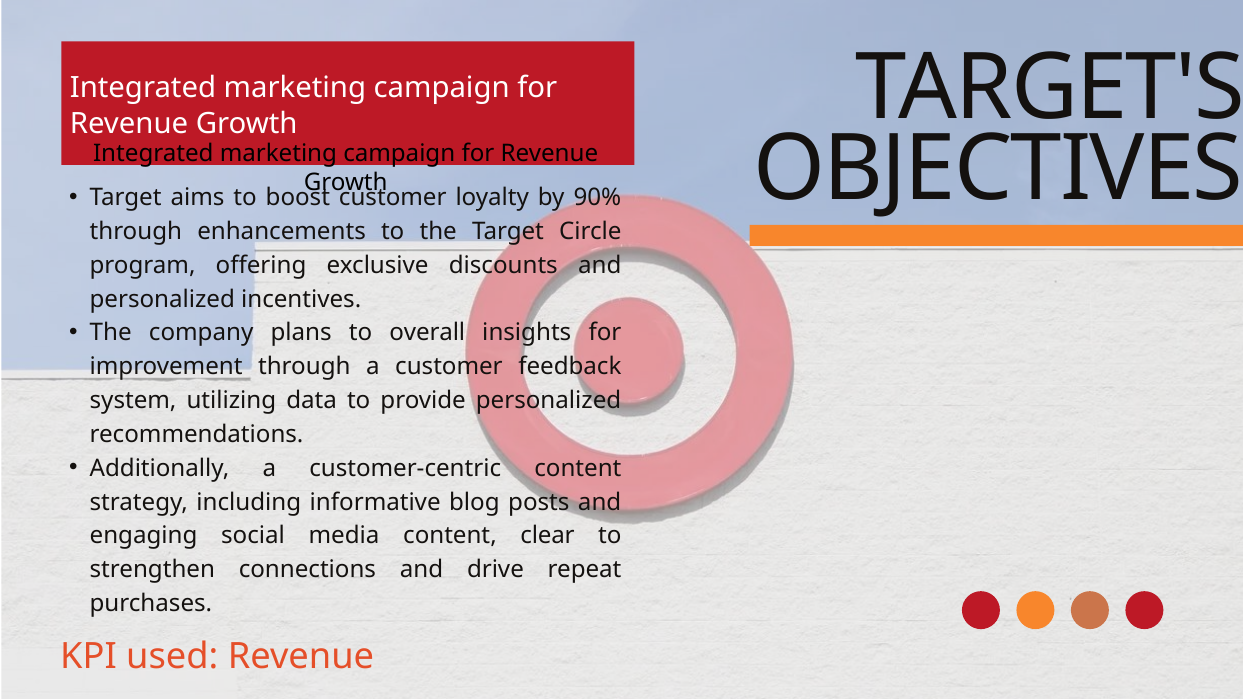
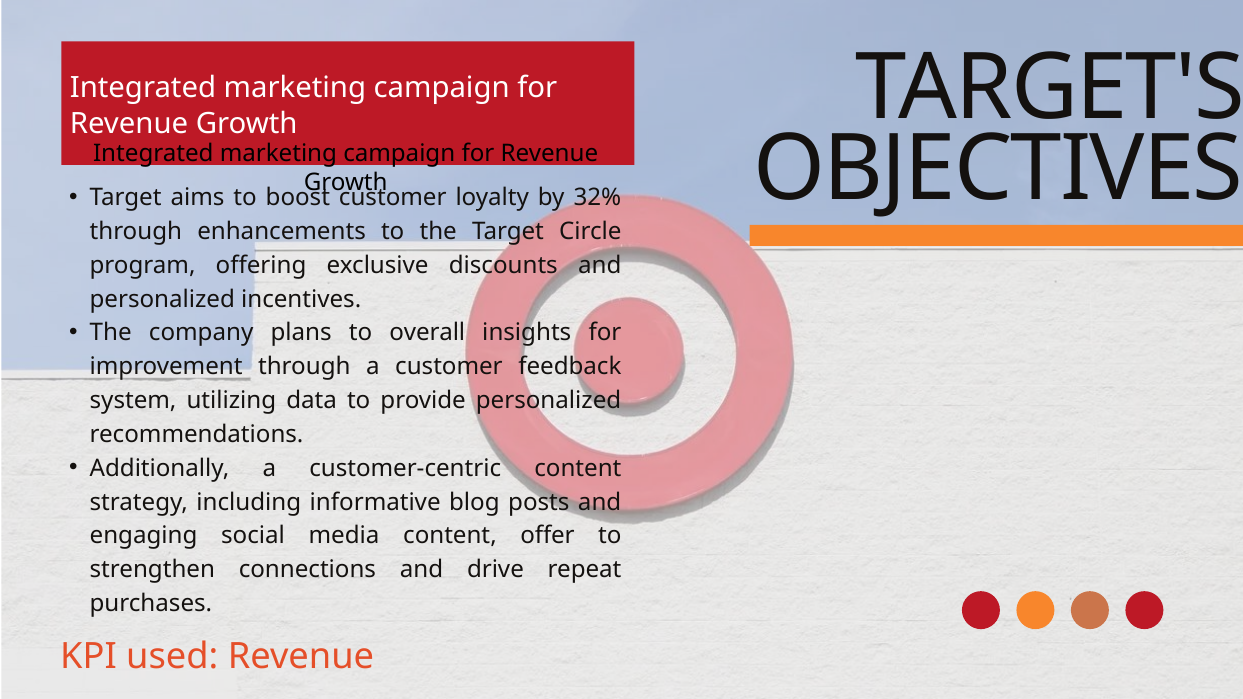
90%: 90% -> 32%
clear: clear -> offer
